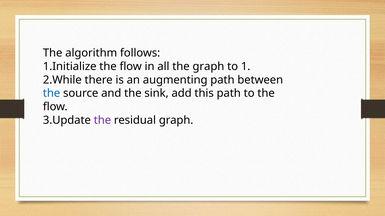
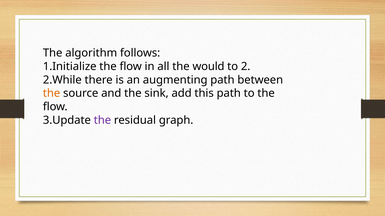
the graph: graph -> would
1: 1 -> 2
the at (52, 94) colour: blue -> orange
